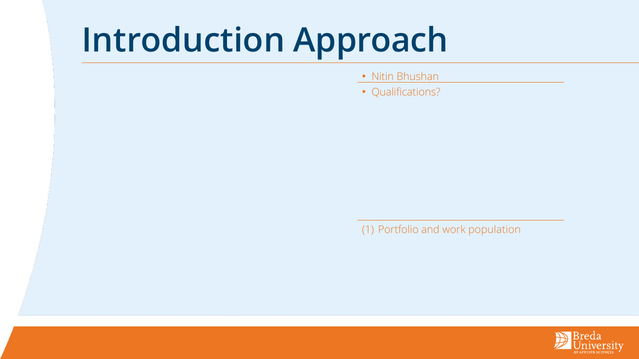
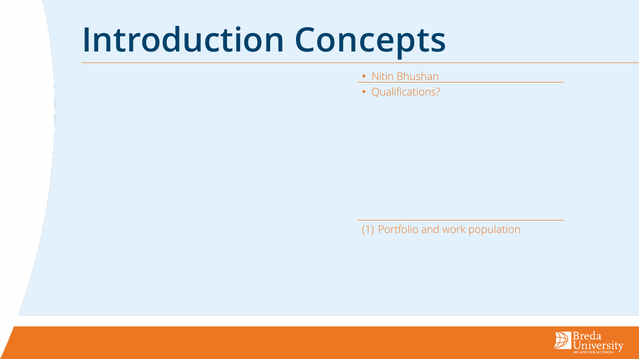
Approach: Approach -> Concepts
